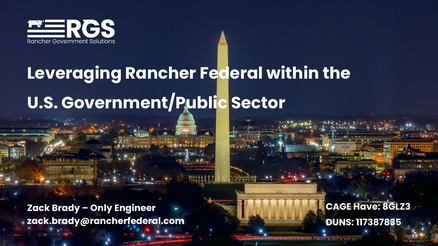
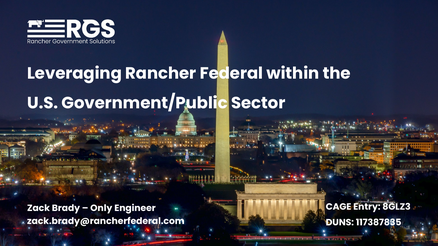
Have: Have -> Entry
